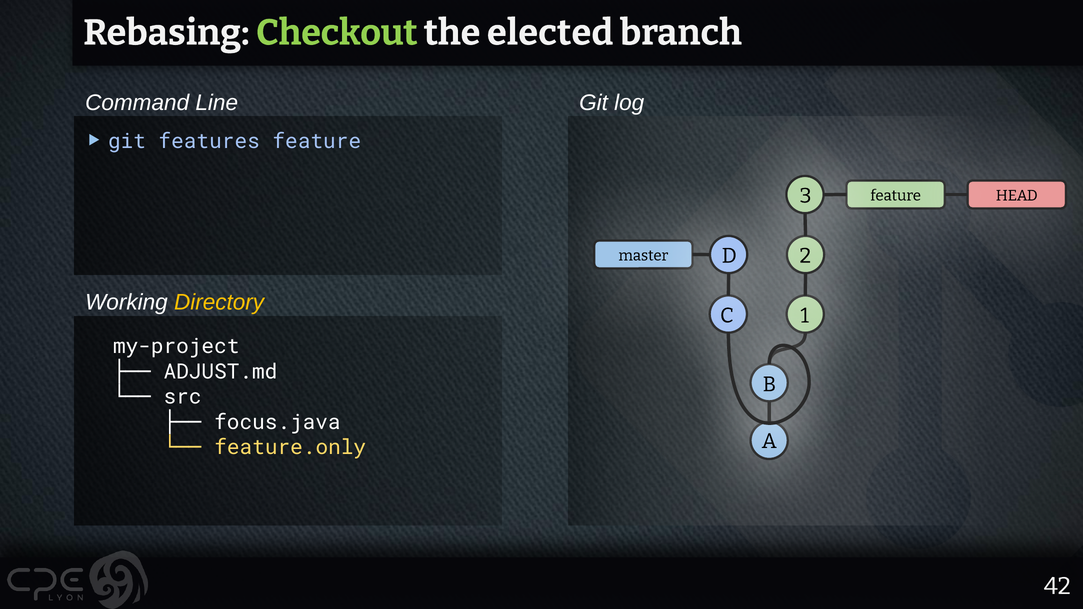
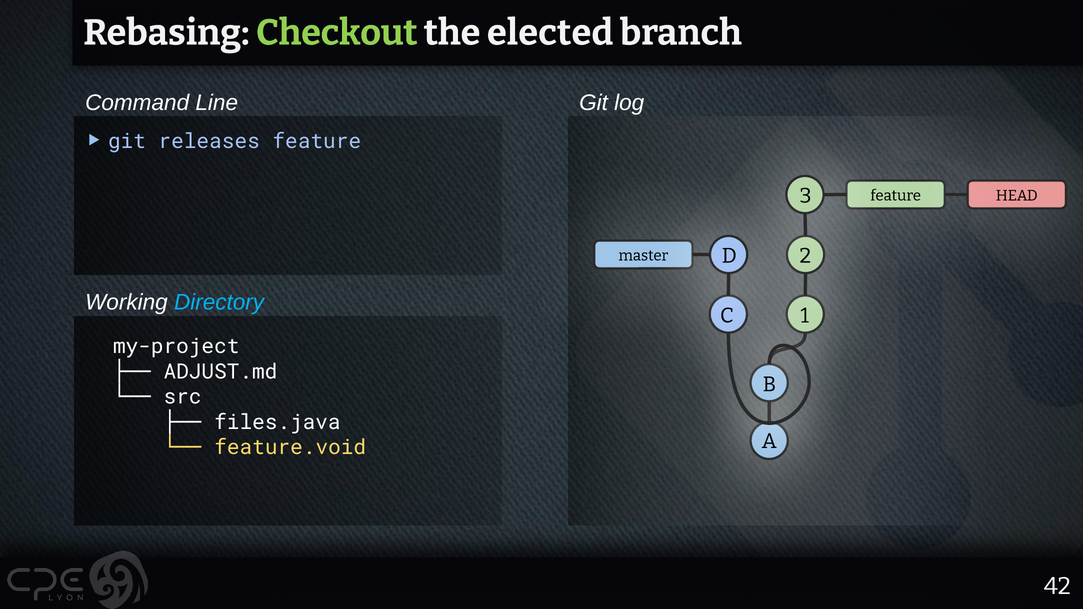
features: features -> releases
Directory colour: yellow -> light blue
focus.java: focus.java -> files.java
feature.only: feature.only -> feature.void
